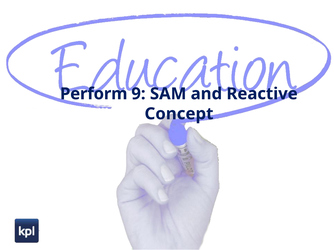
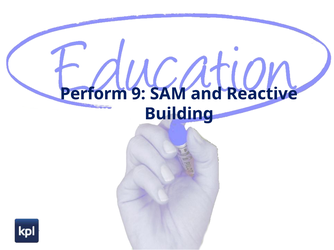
Concept: Concept -> Building
